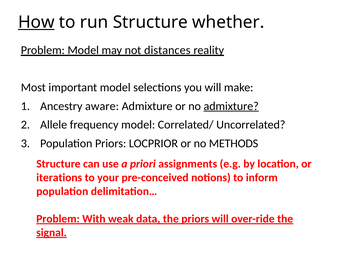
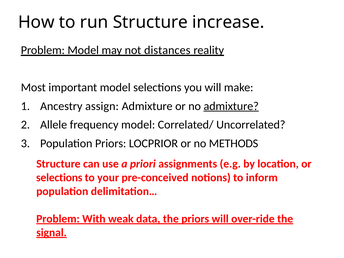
How underline: present -> none
whether: whether -> increase
aware: aware -> assign
iterations at (59, 178): iterations -> selections
